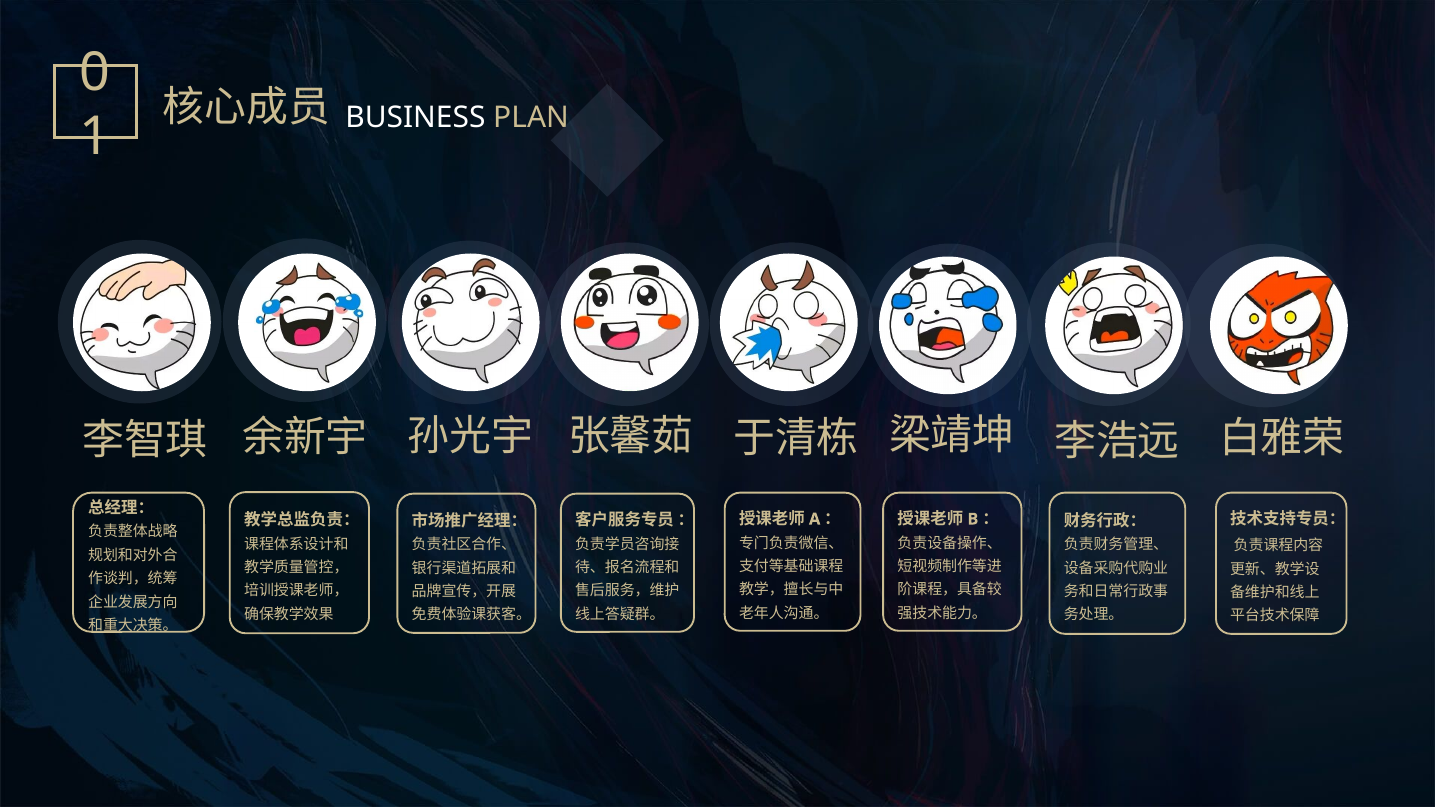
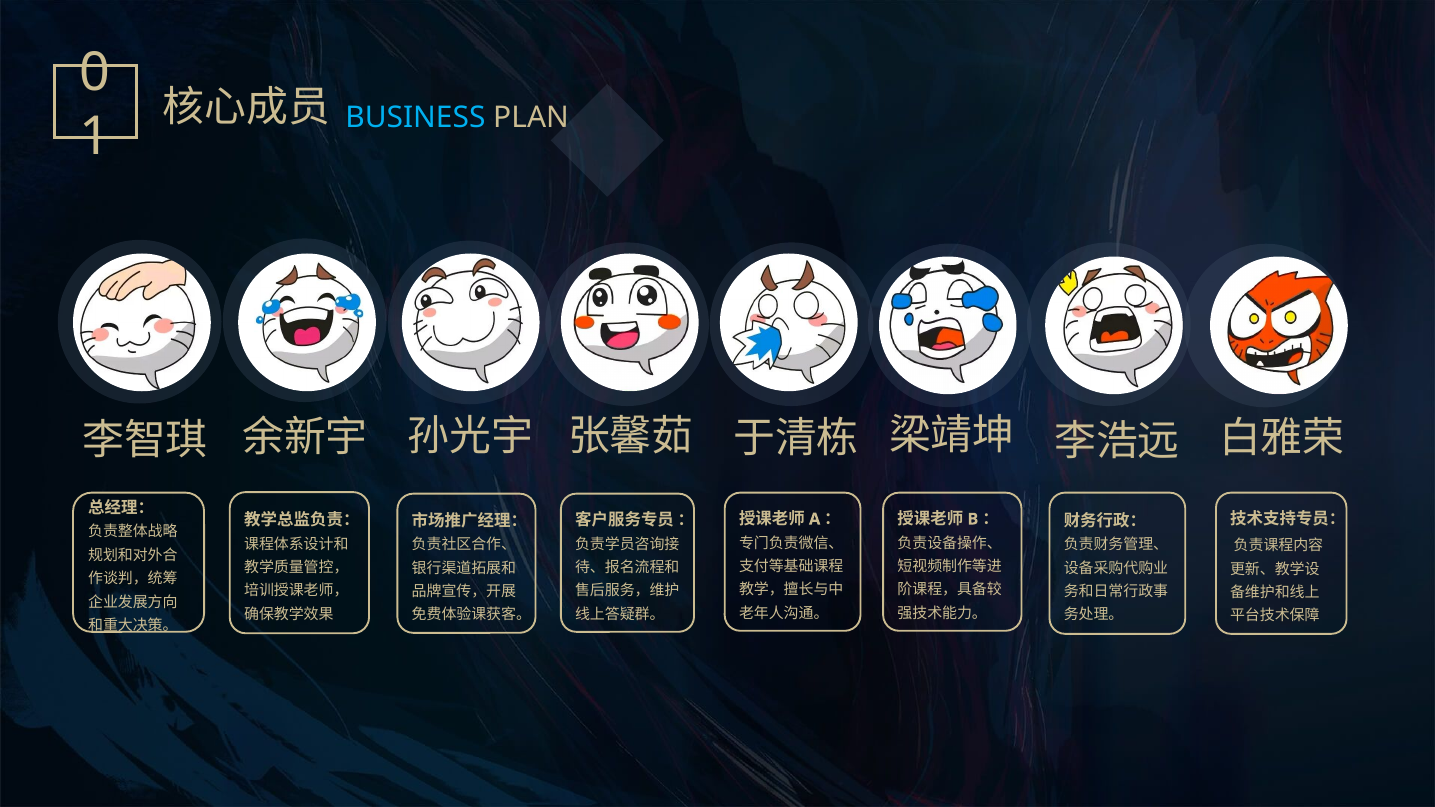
BUSINESS colour: white -> light blue
